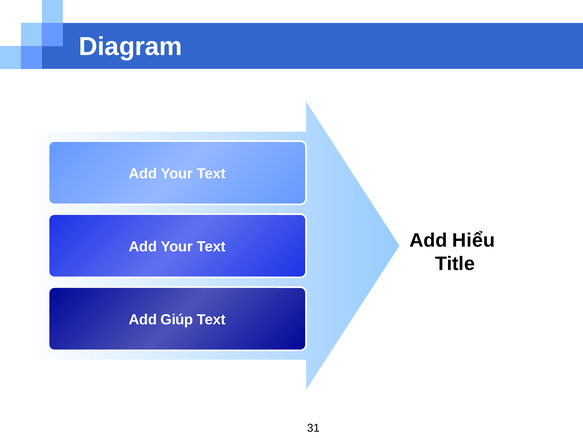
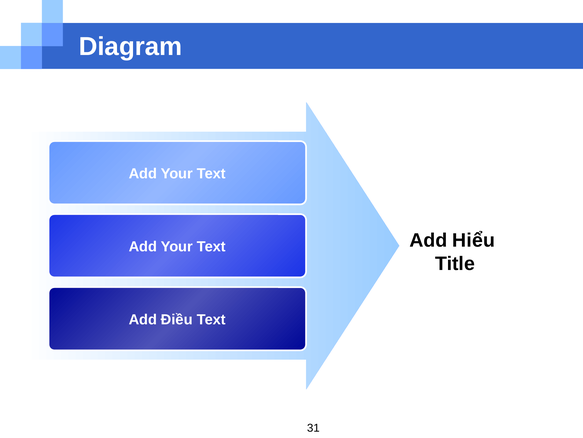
Giúp: Giúp -> Điều
